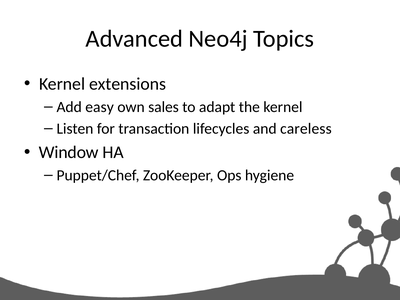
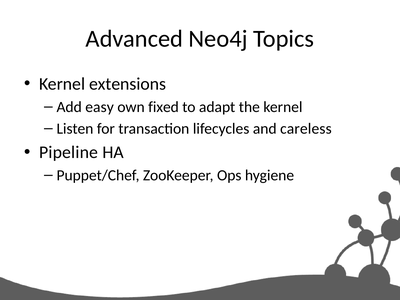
sales: sales -> fixed
Window: Window -> Pipeline
